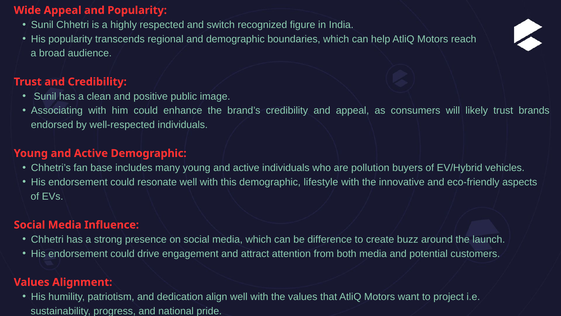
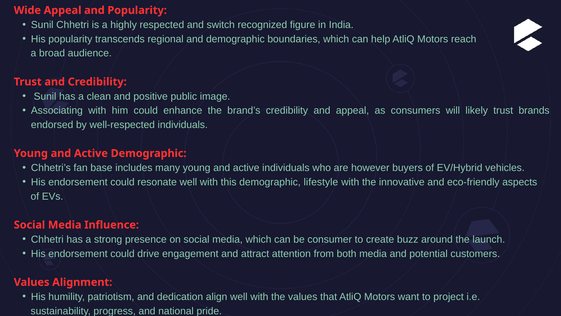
pollution: pollution -> however
difference: difference -> consumer
